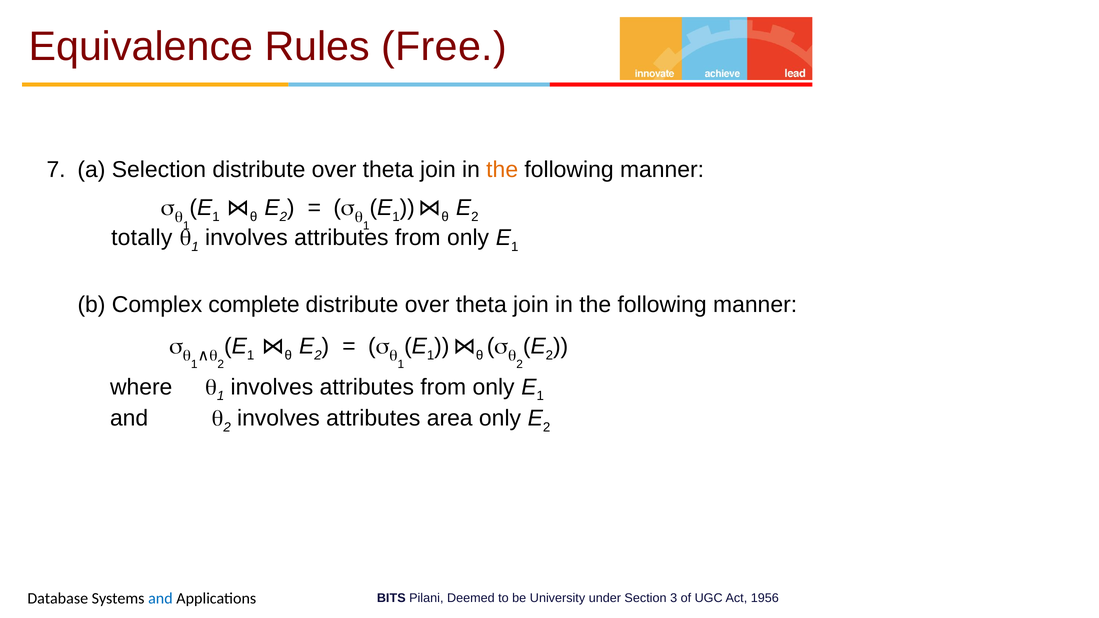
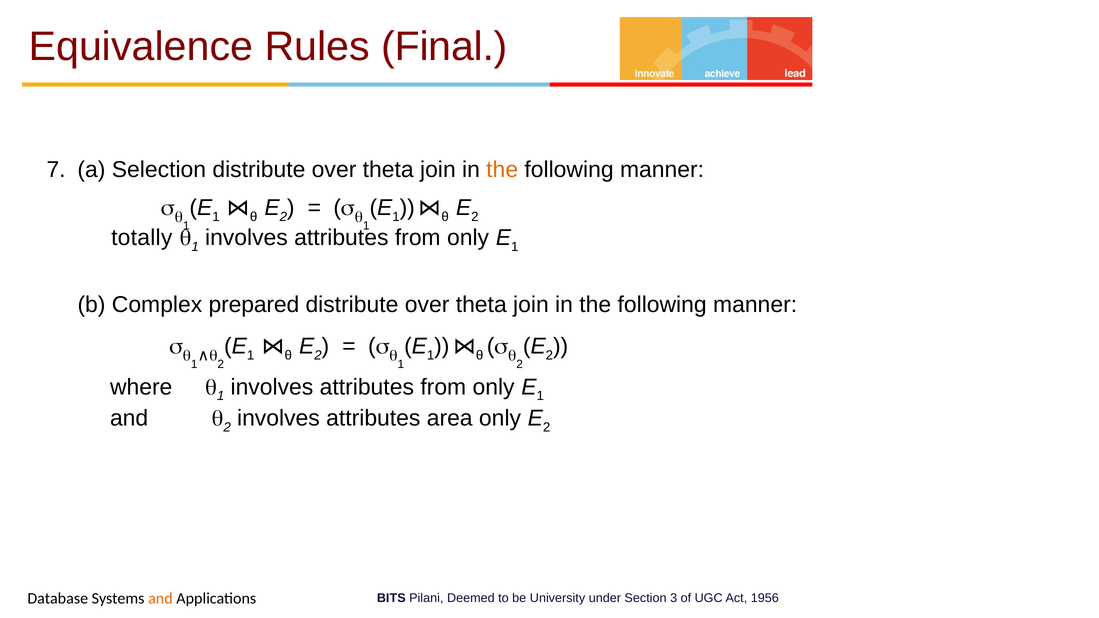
Free: Free -> Final
complete: complete -> prepared
and at (160, 599) colour: blue -> orange
